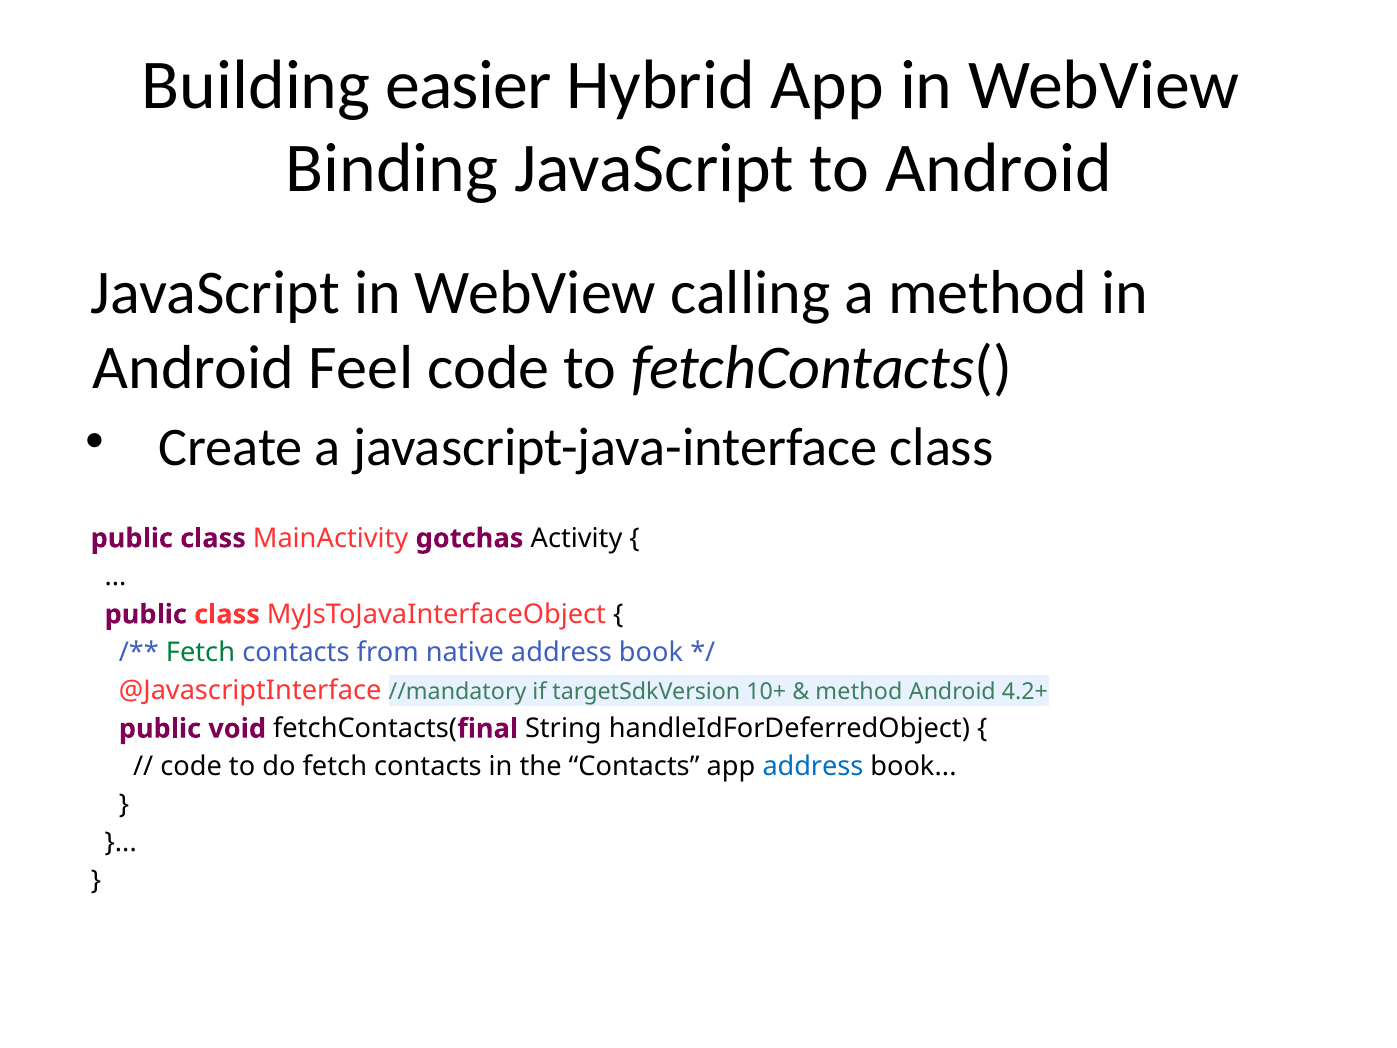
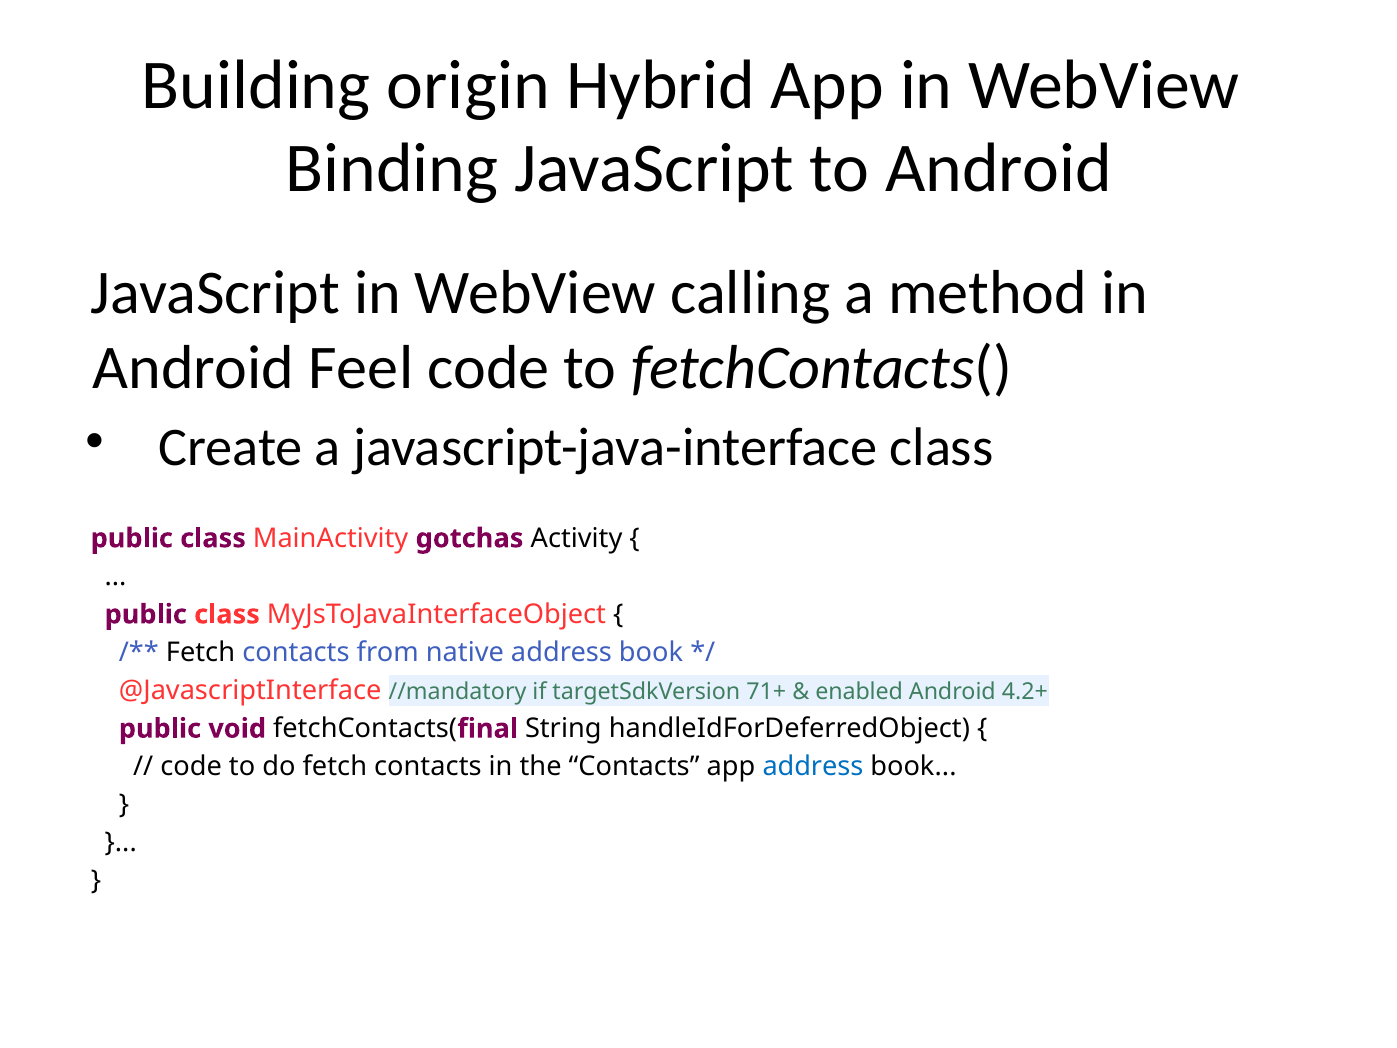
easier: easier -> origin
Fetch at (201, 652) colour: green -> black
10+: 10+ -> 71+
method at (859, 692): method -> enabled
